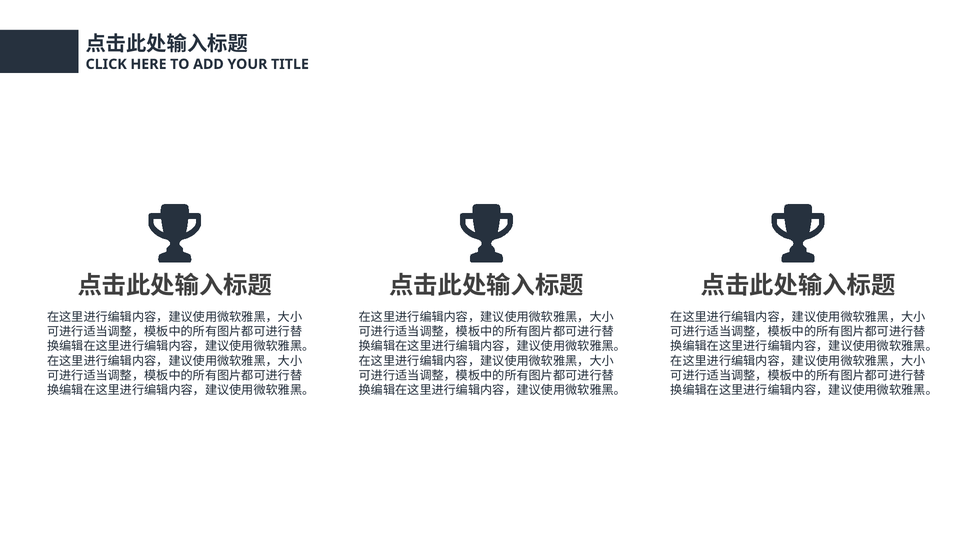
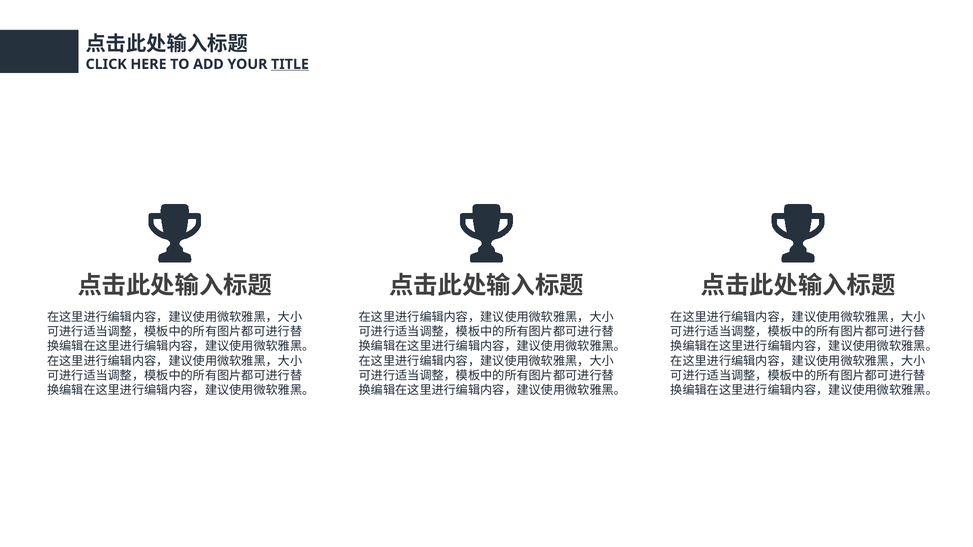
TITLE underline: none -> present
